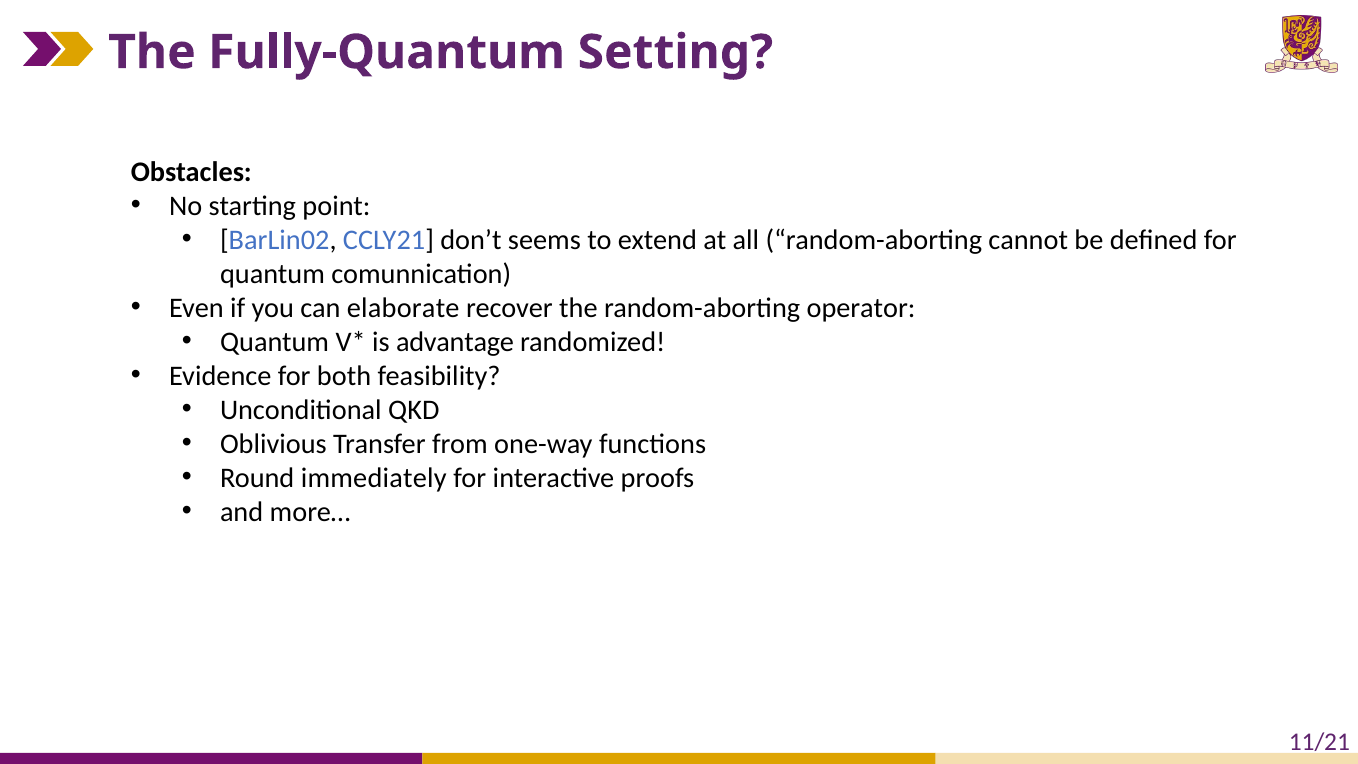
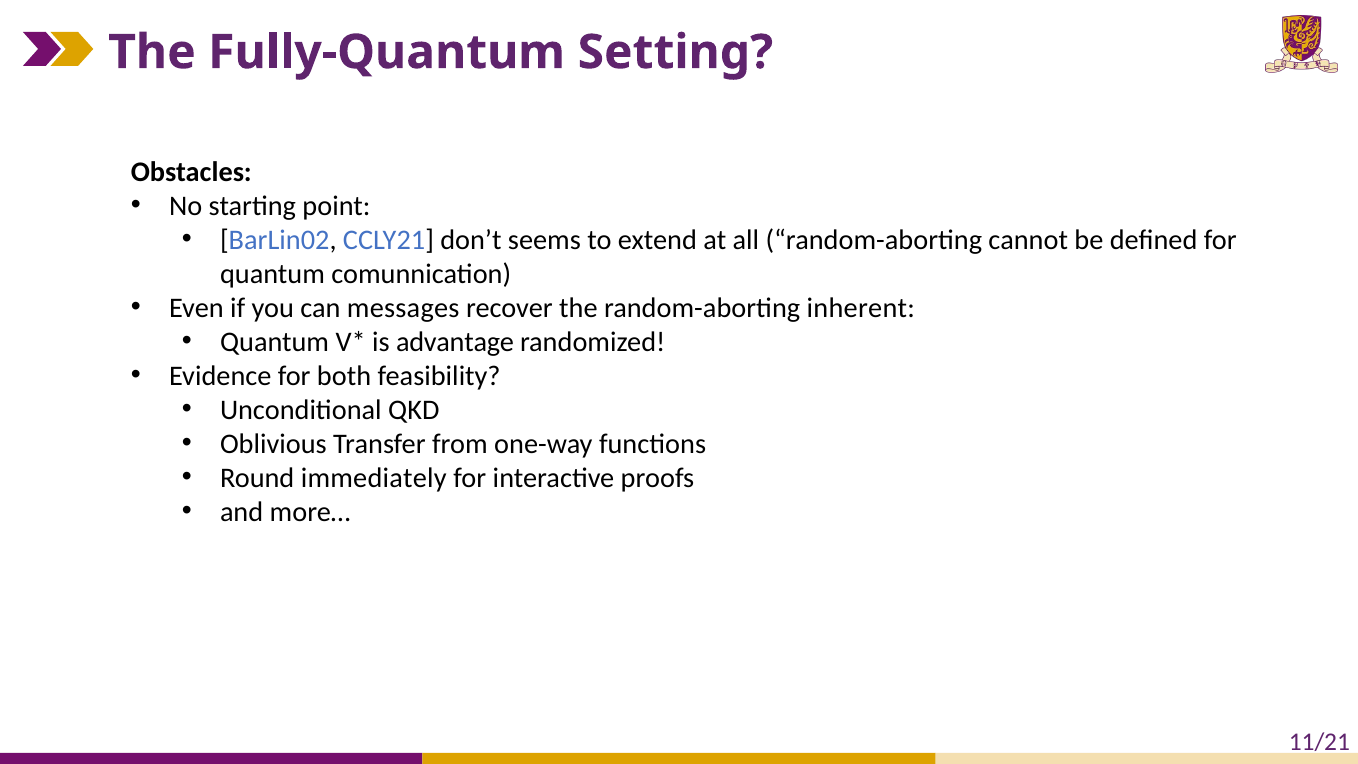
elaborate: elaborate -> messages
operator: operator -> inherent
